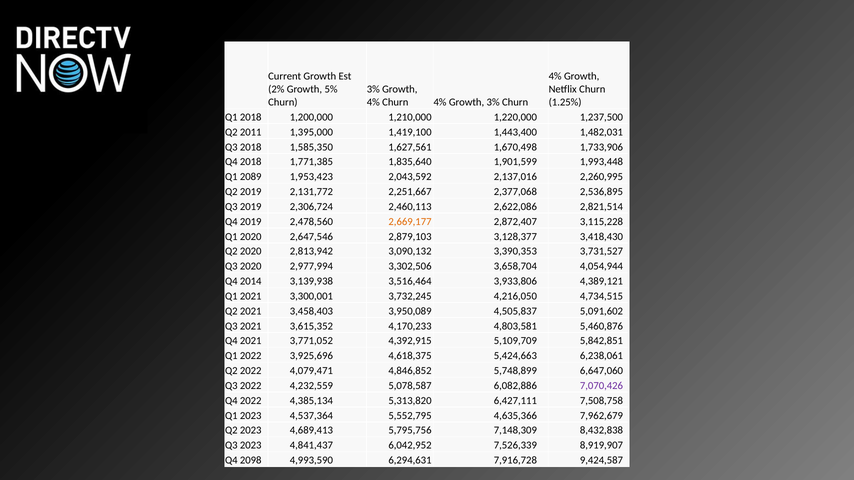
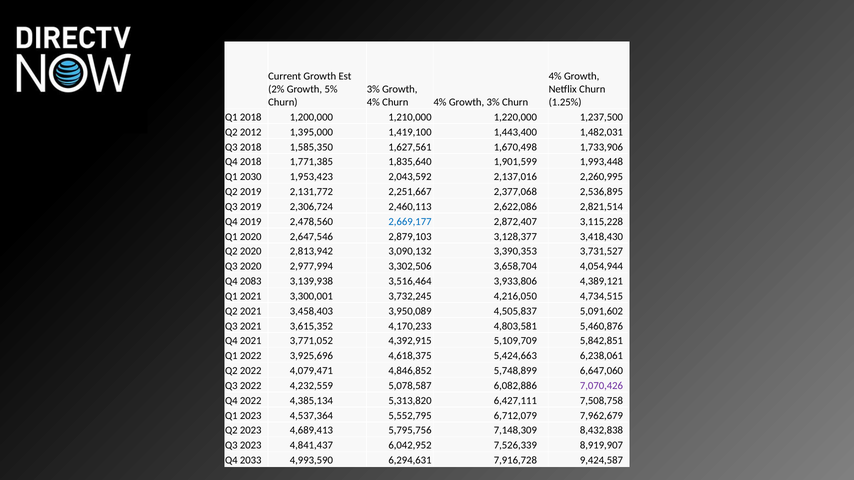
2011: 2011 -> 2012
2089: 2089 -> 2030
2,669,177 colour: orange -> blue
2014: 2014 -> 2083
4,635,366: 4,635,366 -> 6,712,079
2098: 2098 -> 2033
